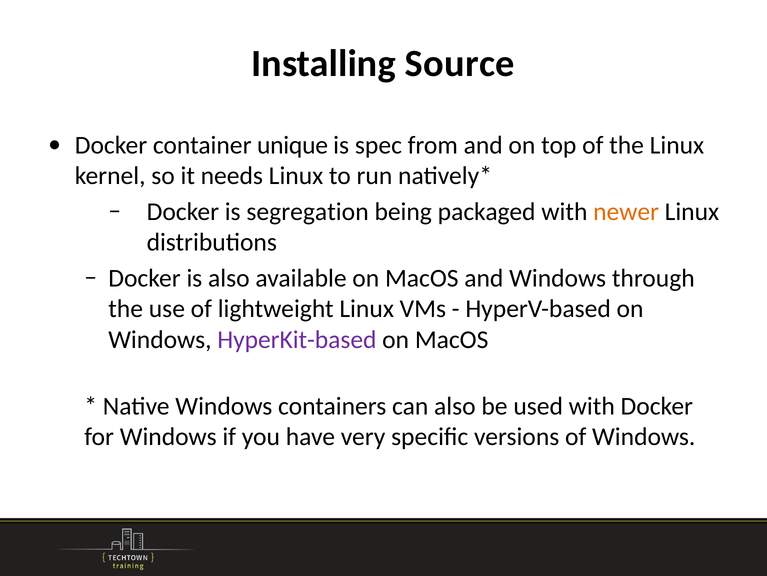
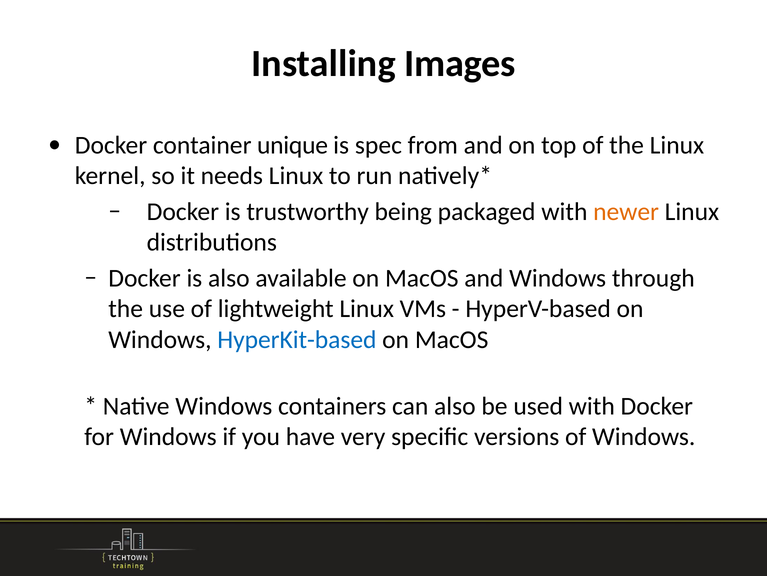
Source: Source -> Images
segregation: segregation -> trustworthy
HyperKit-based colour: purple -> blue
